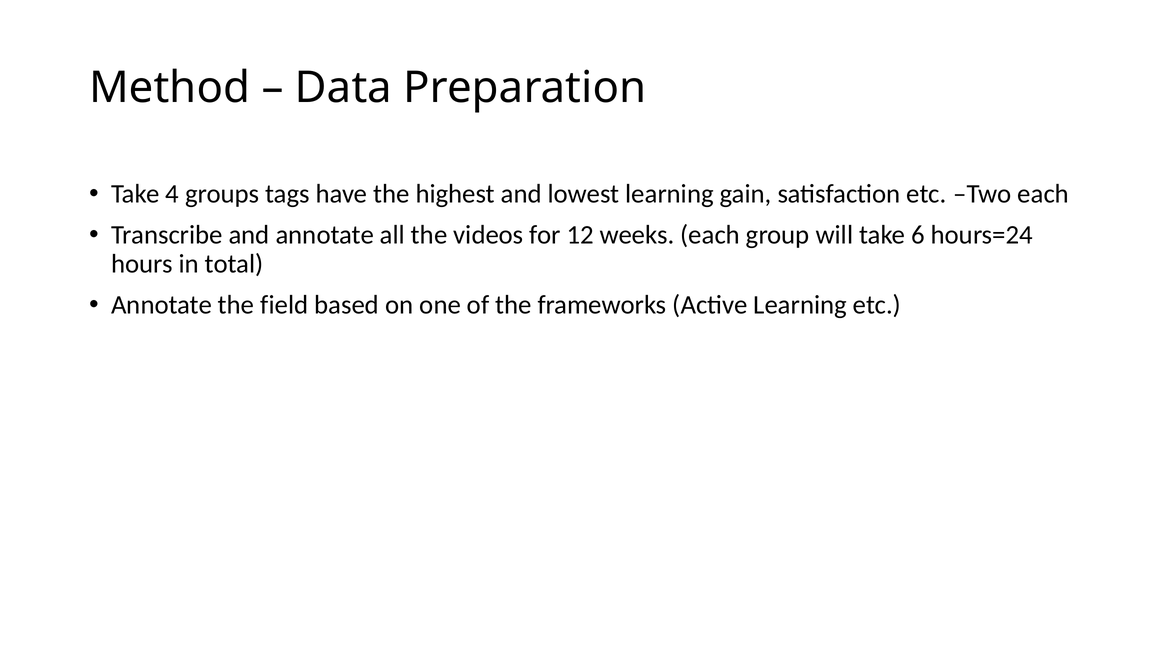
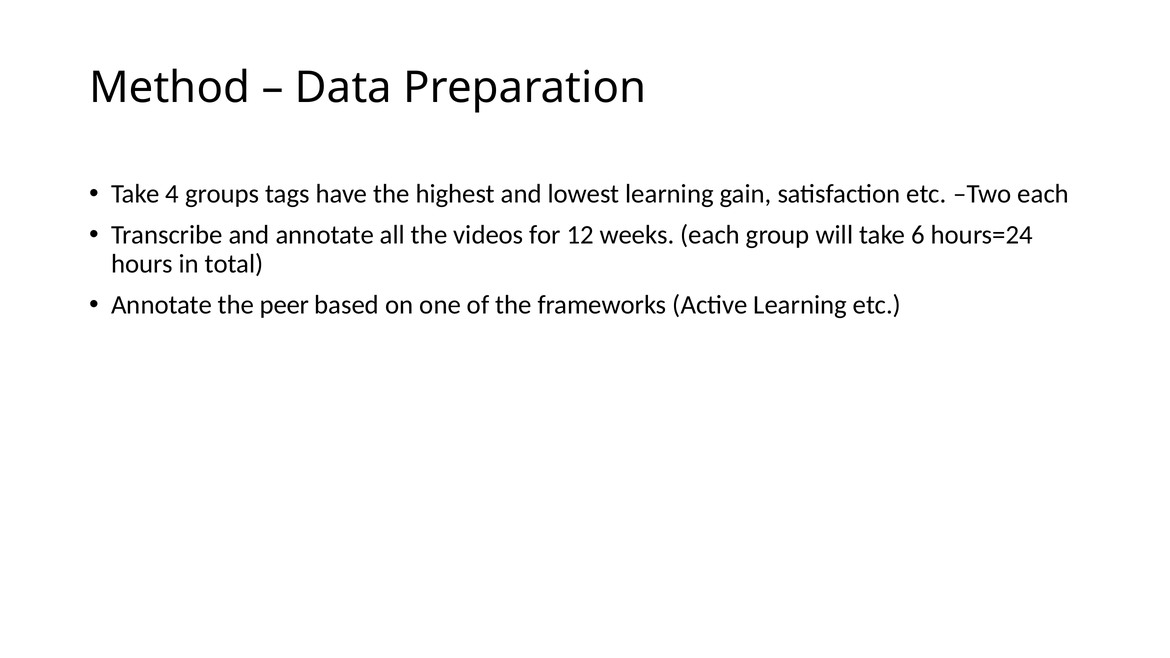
field: field -> peer
